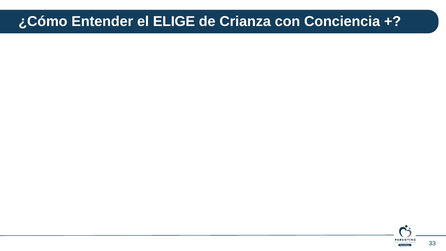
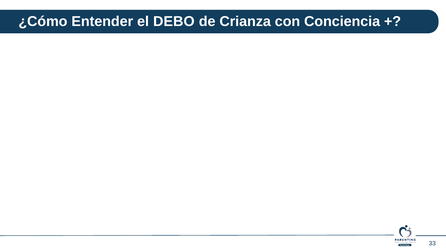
ELIGE: ELIGE -> DEBO
